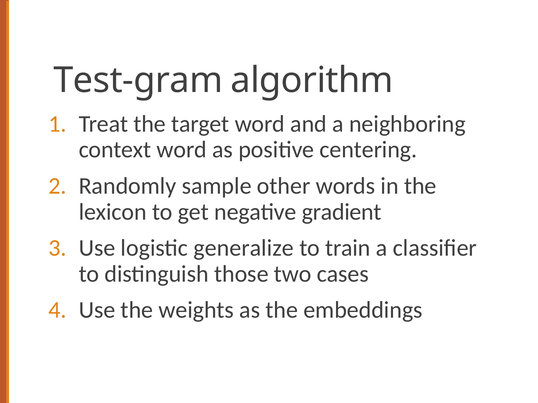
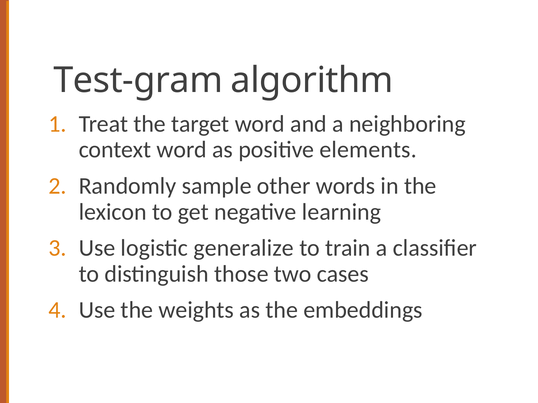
centering: centering -> elements
gradient: gradient -> learning
